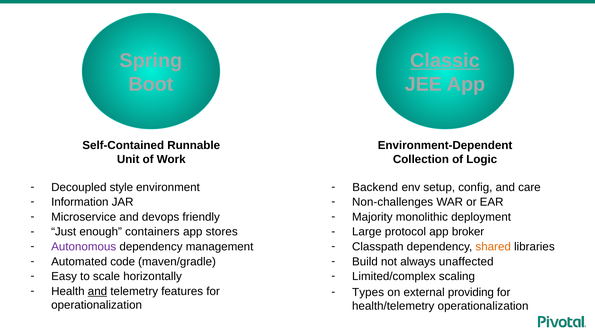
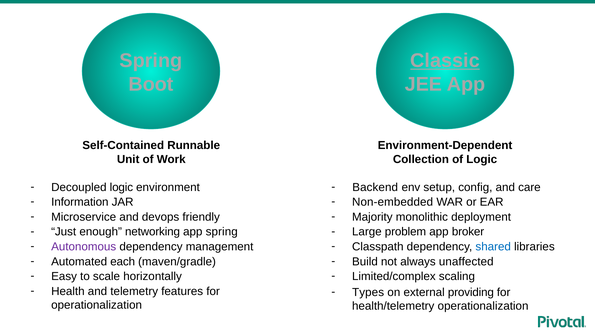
Decoupled style: style -> logic
Non-challenges: Non-challenges -> Non-embedded
containers: containers -> networking
app stores: stores -> spring
protocol: protocol -> problem
shared colour: orange -> blue
code: code -> each
and at (97, 291) underline: present -> none
